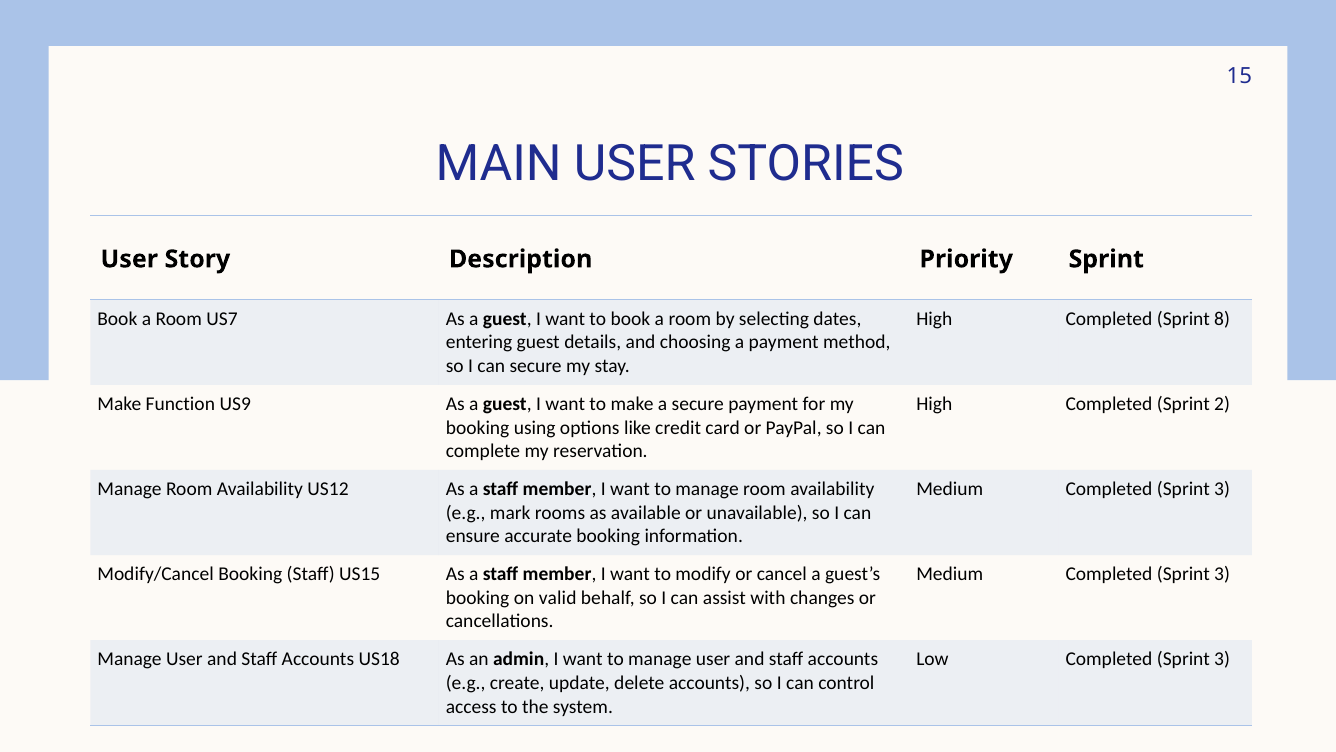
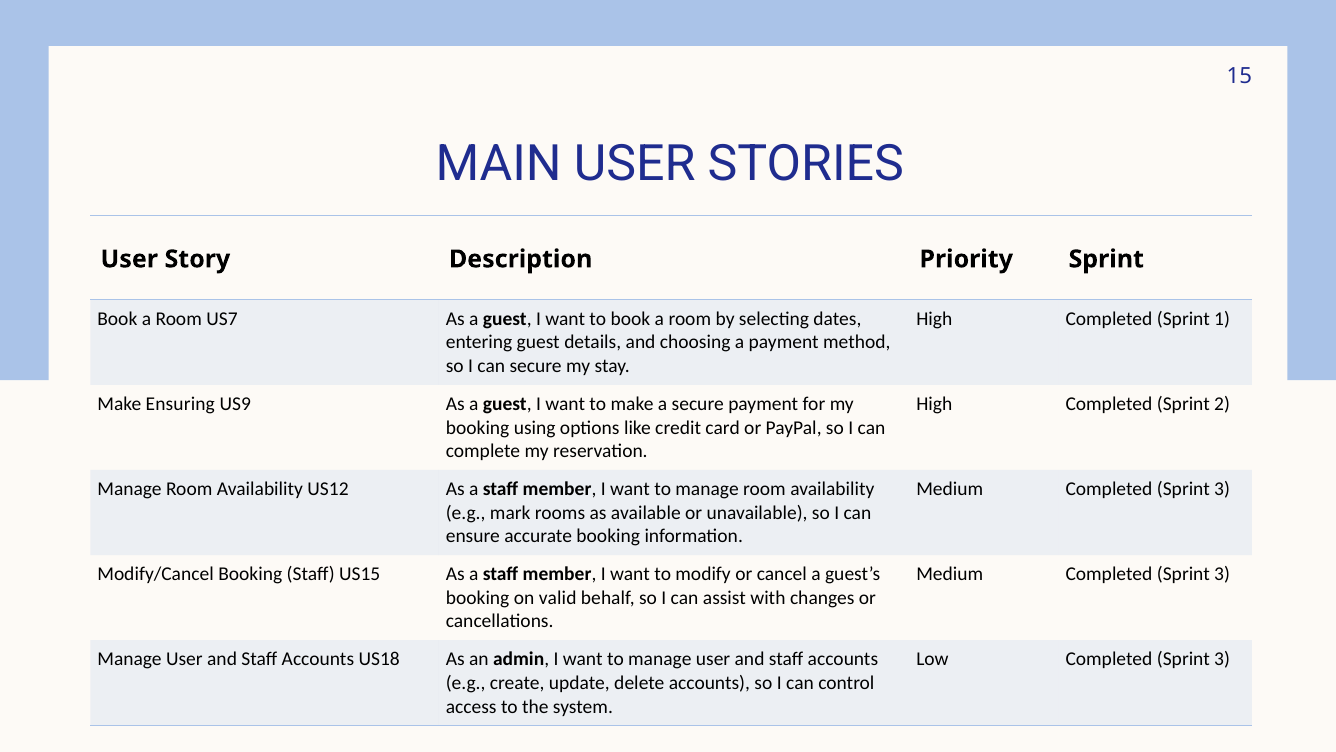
8: 8 -> 1
Function: Function -> Ensuring
